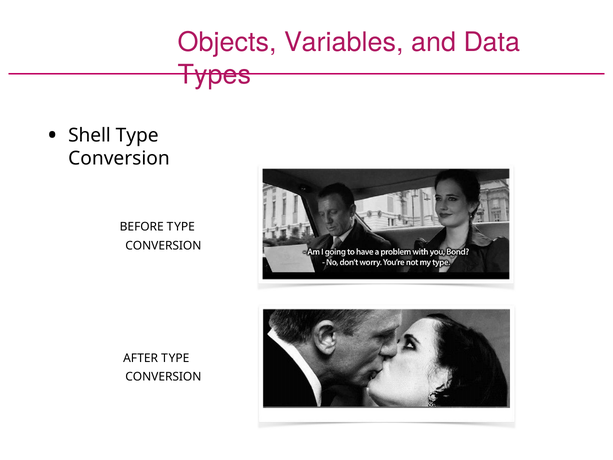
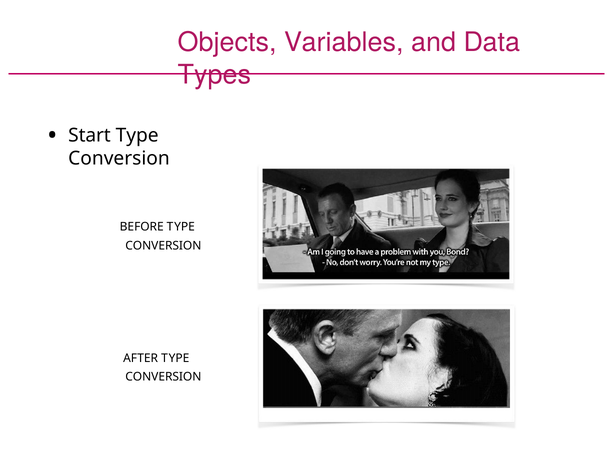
Shell: Shell -> Start
